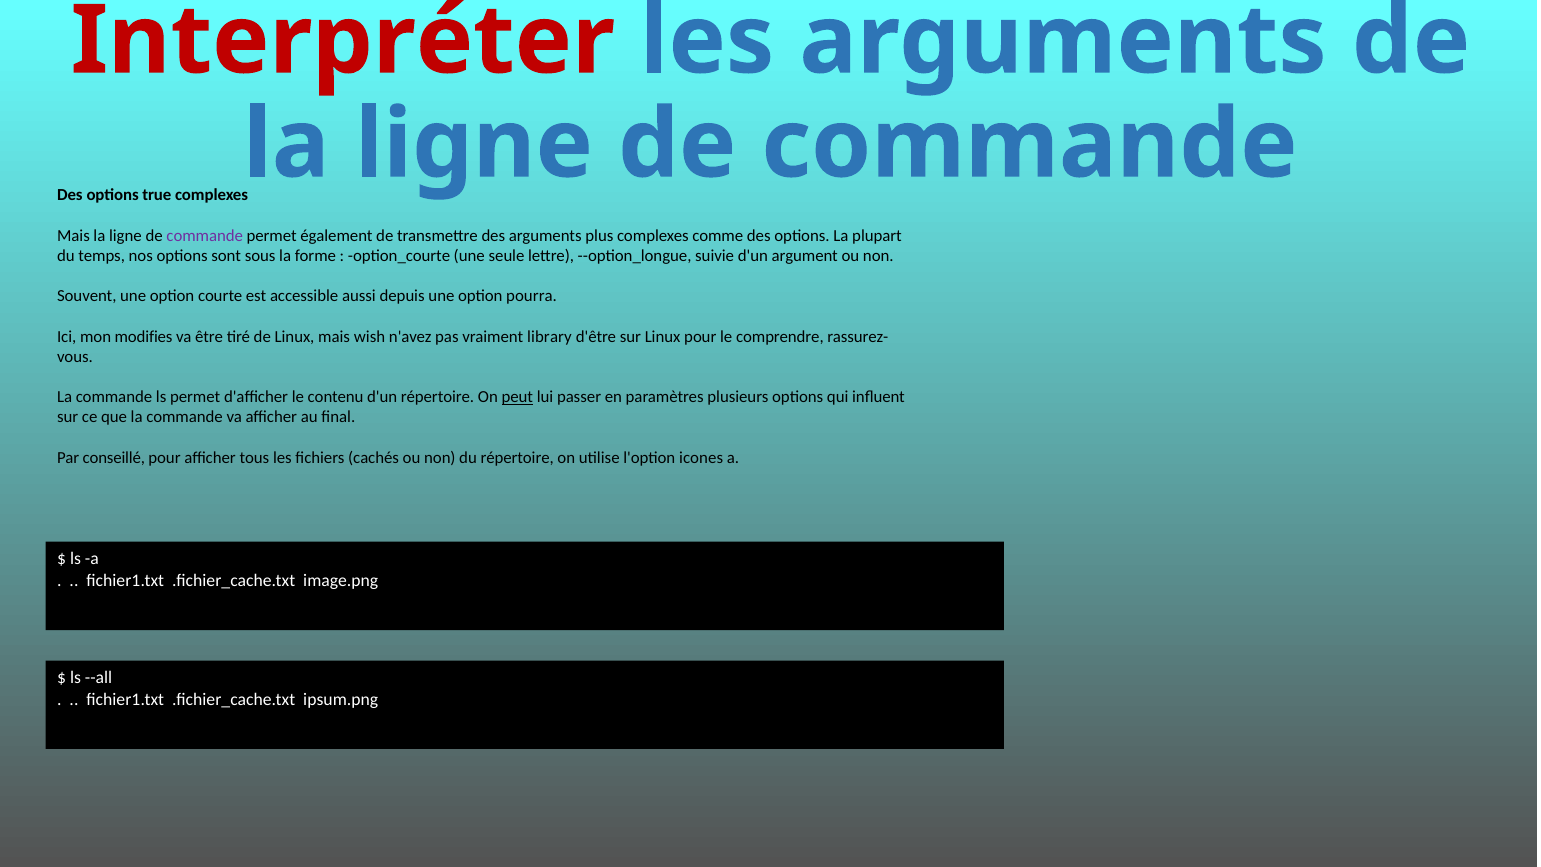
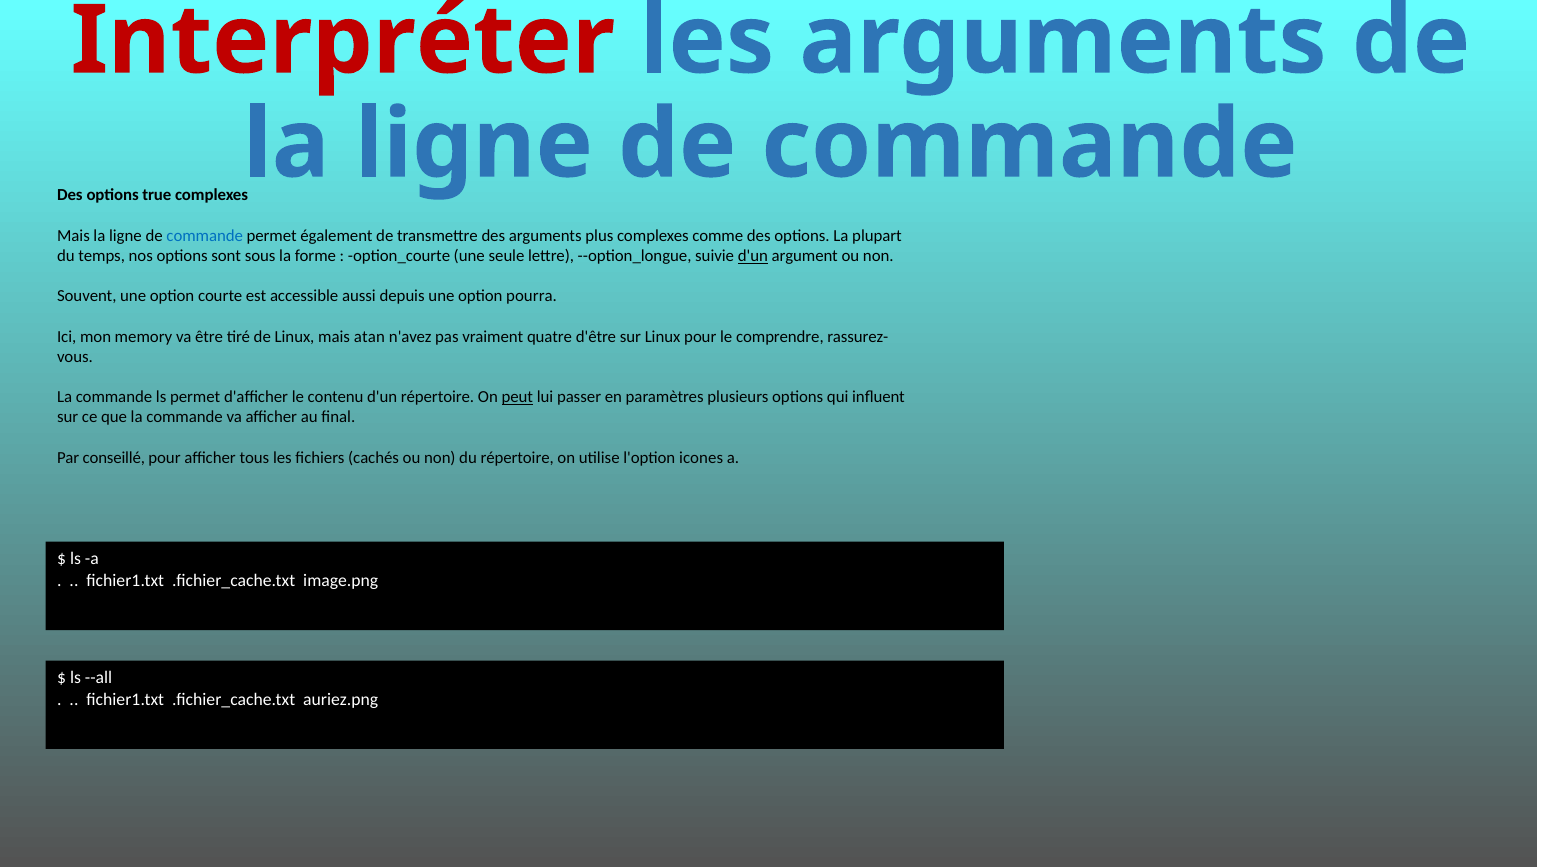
commande at (205, 236) colour: purple -> blue
d'un at (753, 256) underline: none -> present
modifies: modifies -> memory
wish: wish -> atan
library: library -> quatre
ipsum.png: ipsum.png -> auriez.png
